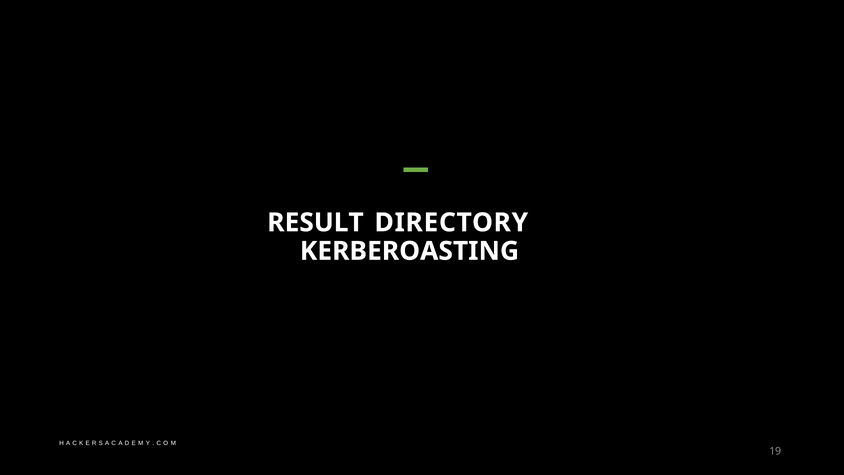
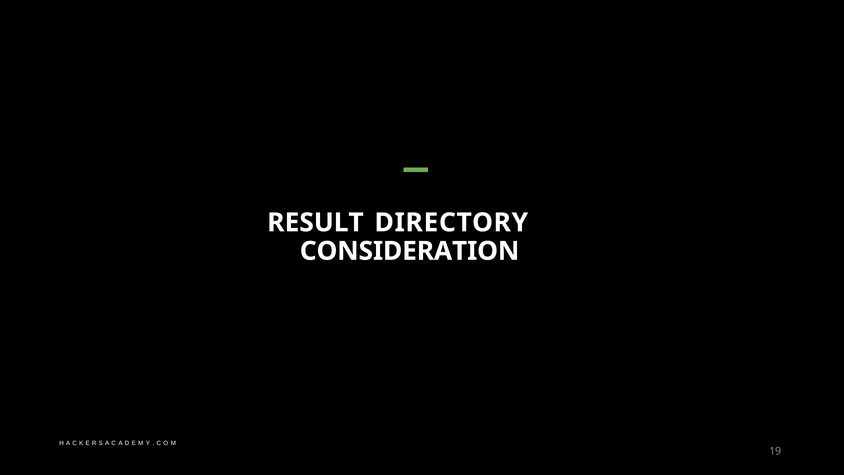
KERBEROASTING: KERBEROASTING -> CONSIDERATION
